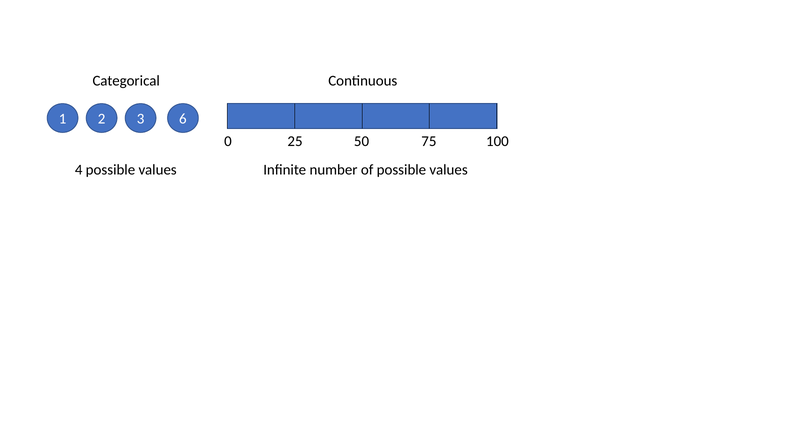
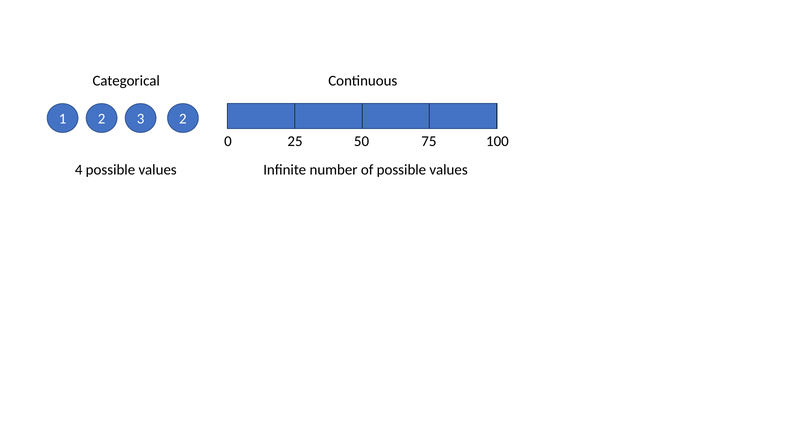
3 6: 6 -> 2
